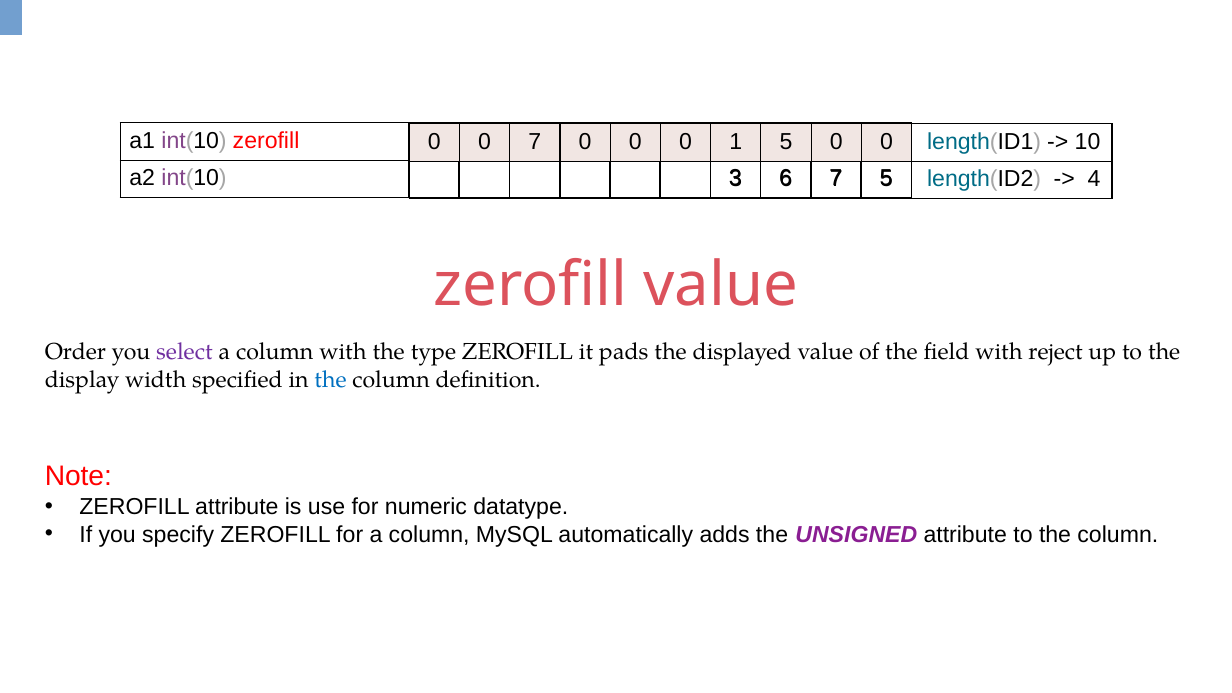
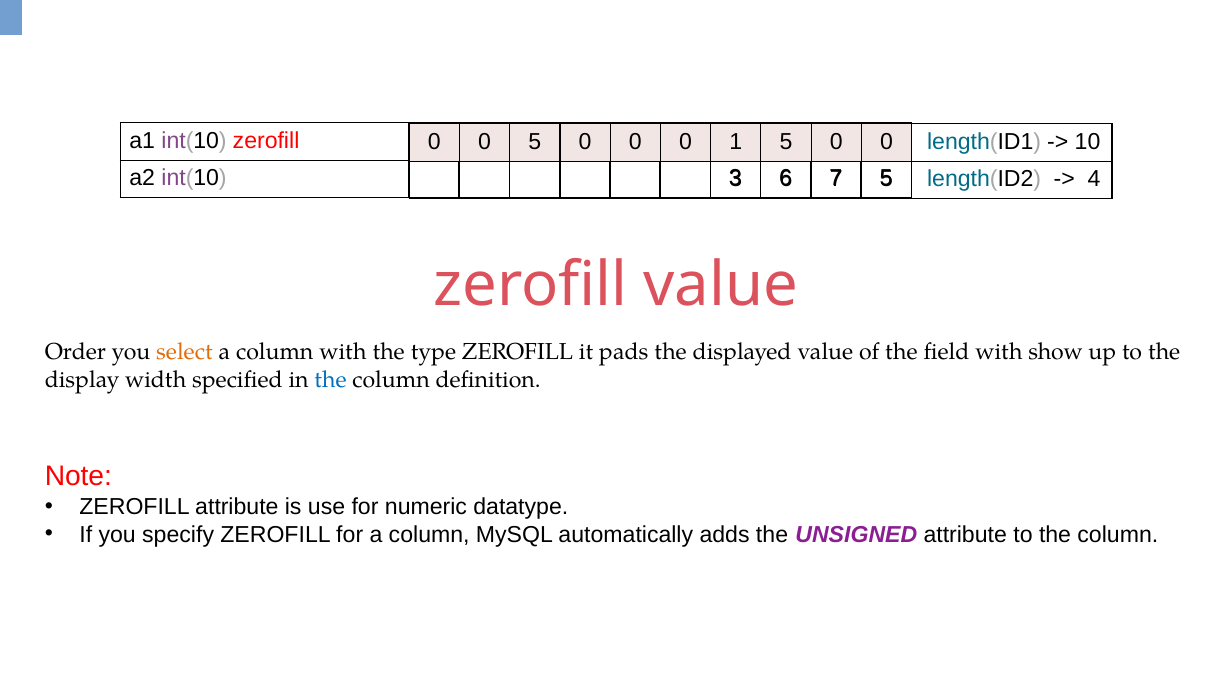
0 7: 7 -> 5
select colour: purple -> orange
reject: reject -> show
